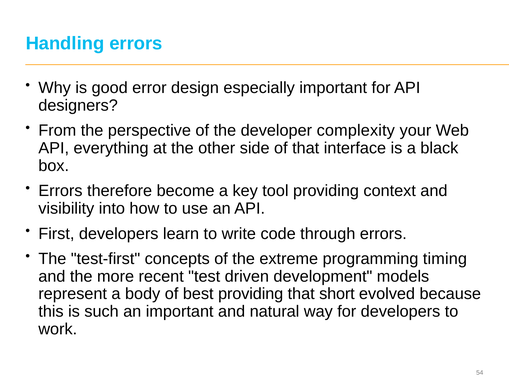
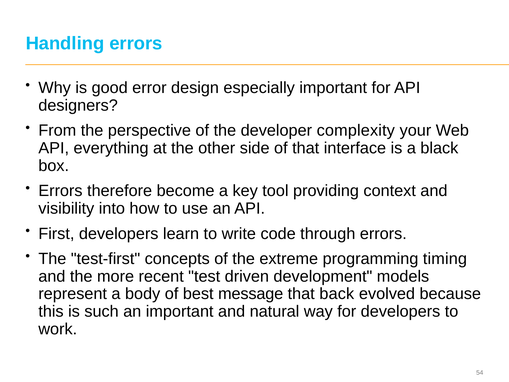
best providing: providing -> message
short: short -> back
